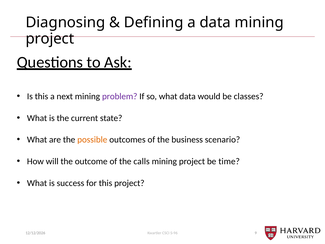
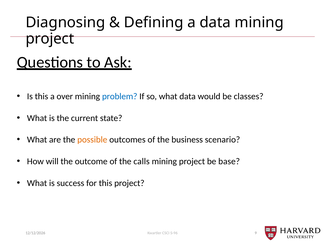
next: next -> over
problem colour: purple -> blue
time: time -> base
